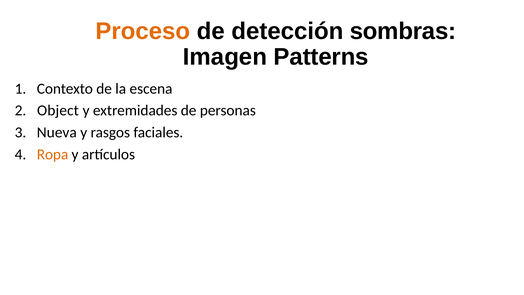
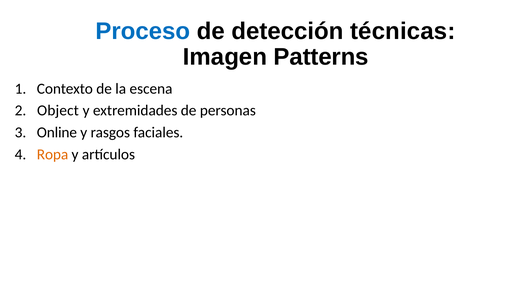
Proceso colour: orange -> blue
sombras: sombras -> técnicas
Nueva: Nueva -> Online
